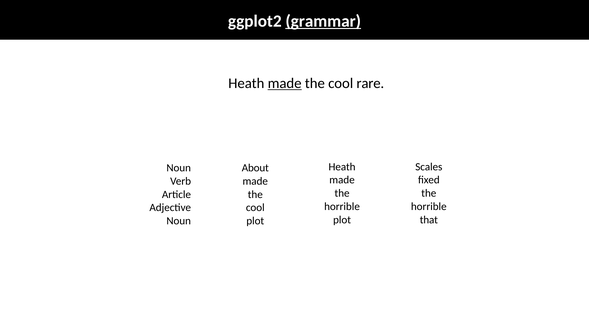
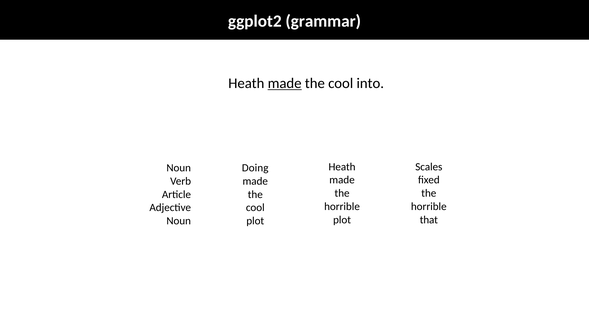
grammar underline: present -> none
rare: rare -> into
About: About -> Doing
